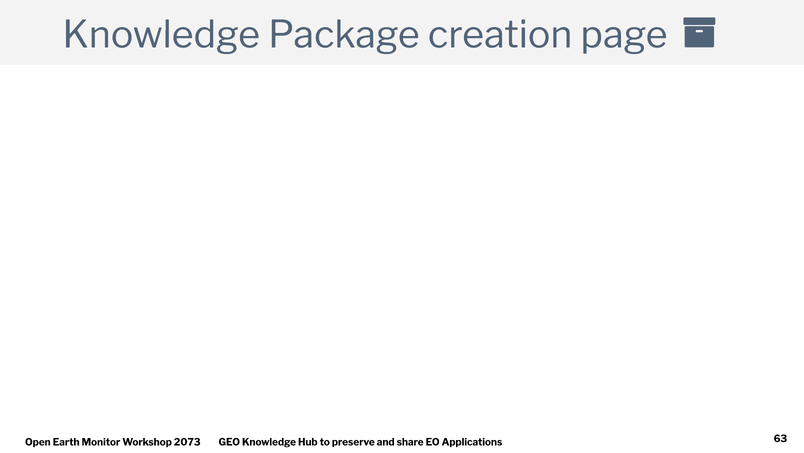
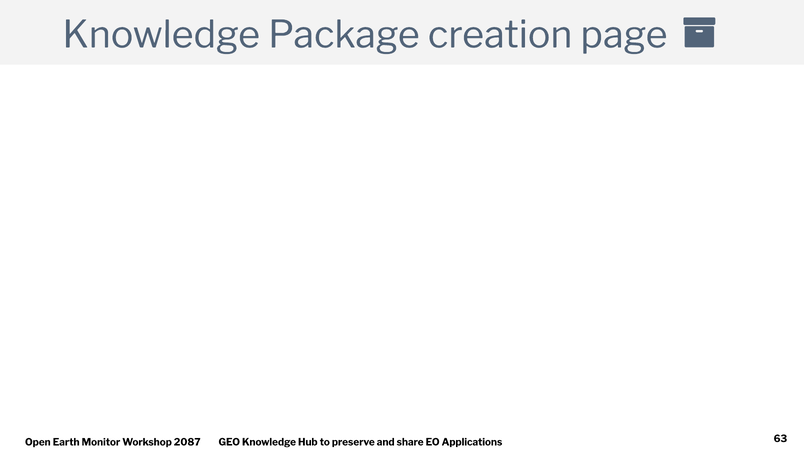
2073: 2073 -> 2087
